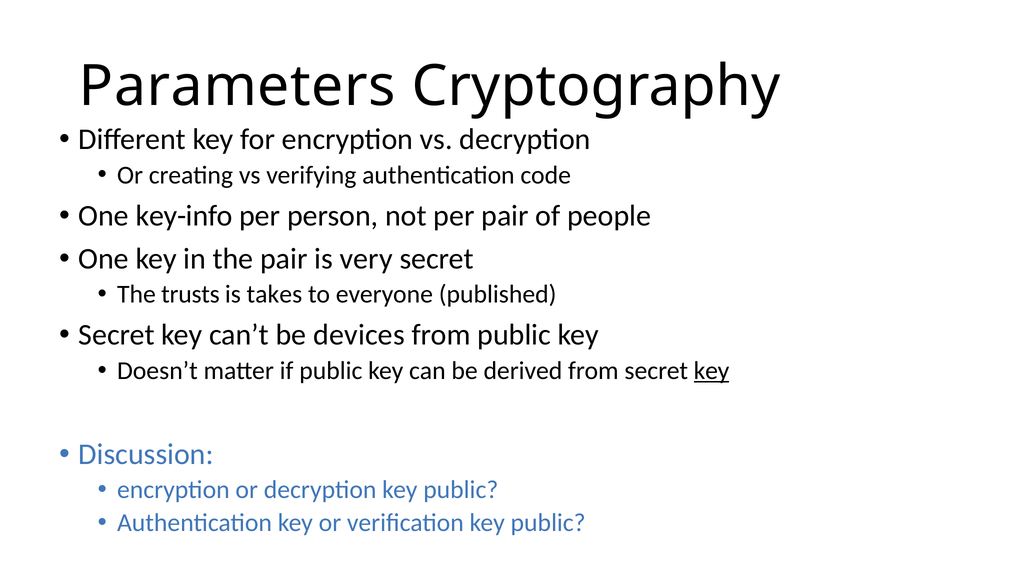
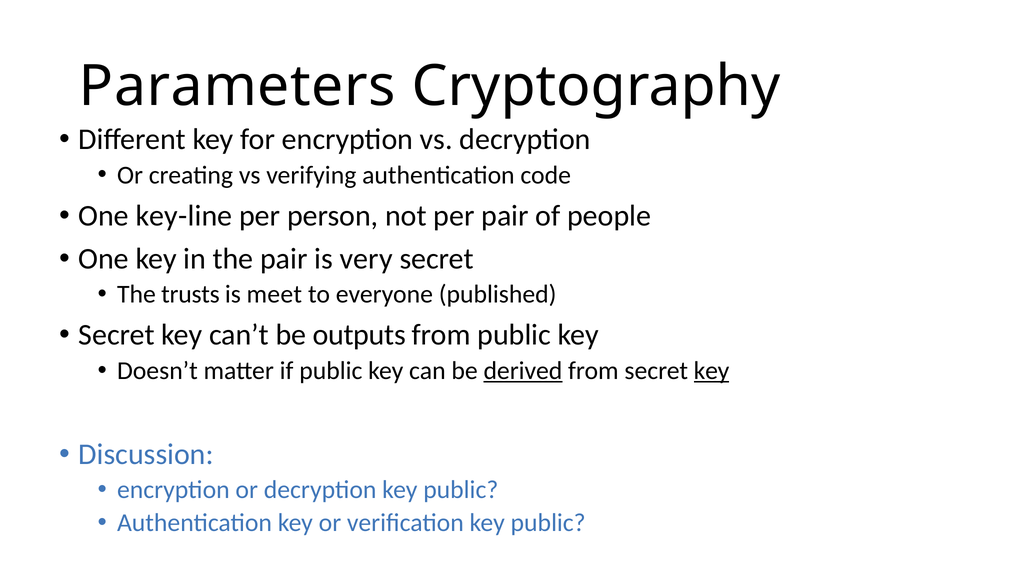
key-info: key-info -> key-line
takes: takes -> meet
devices: devices -> outputs
derived underline: none -> present
